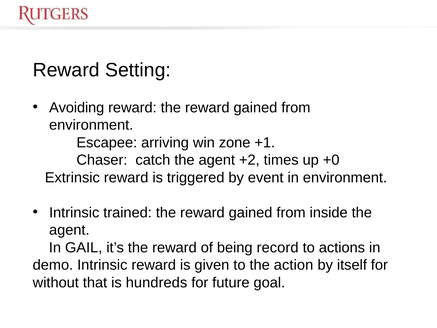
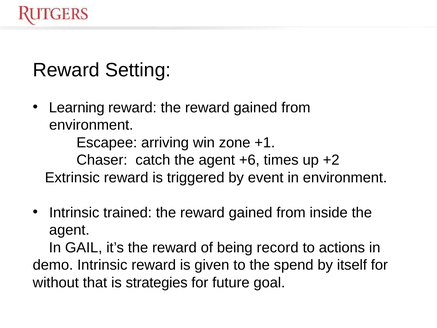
Avoiding: Avoiding -> Learning
+2: +2 -> +6
+0: +0 -> +2
action: action -> spend
hundreds: hundreds -> strategies
